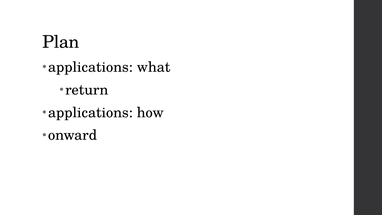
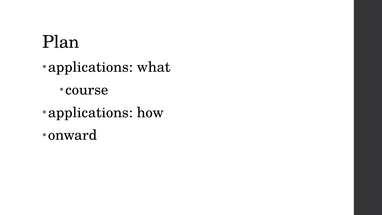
return: return -> course
